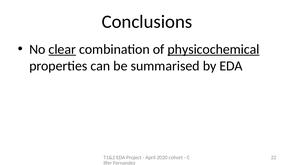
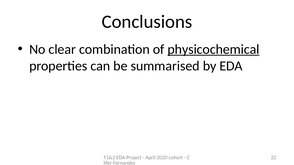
clear underline: present -> none
